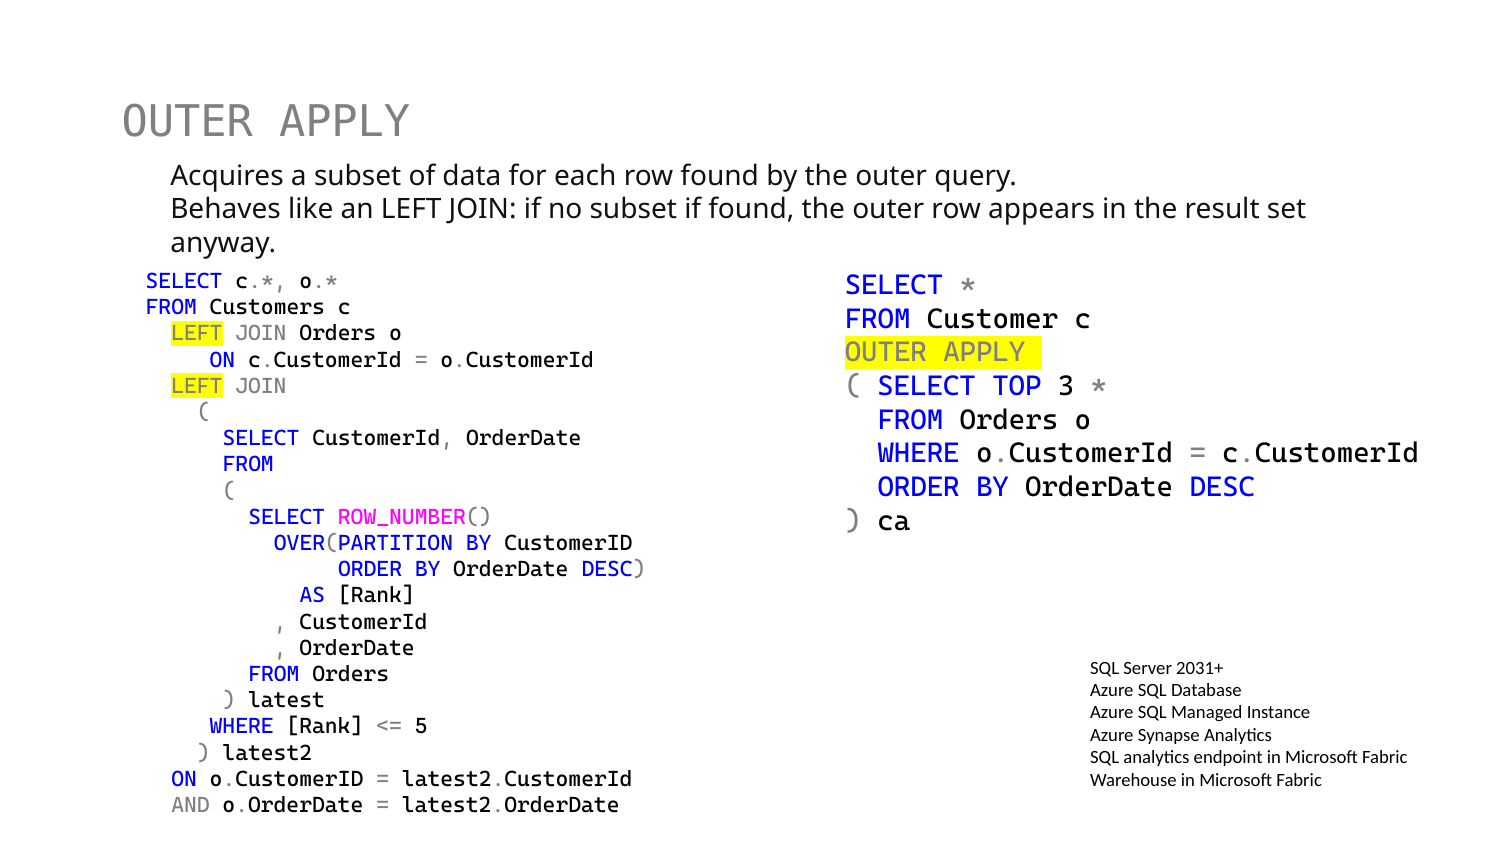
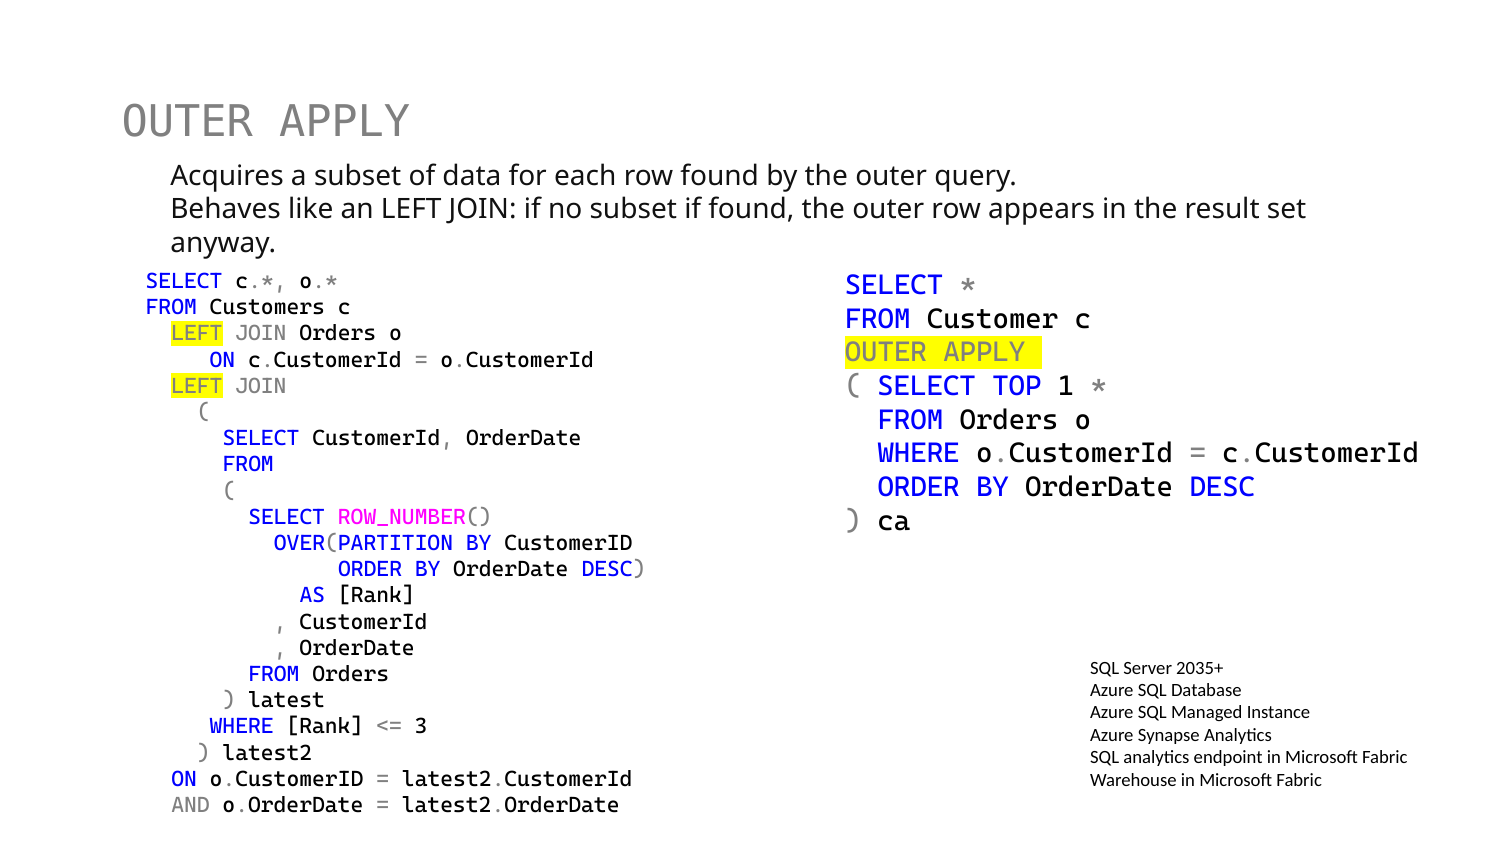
3: 3 -> 1
2031+: 2031+ -> 2035+
5: 5 -> 3
